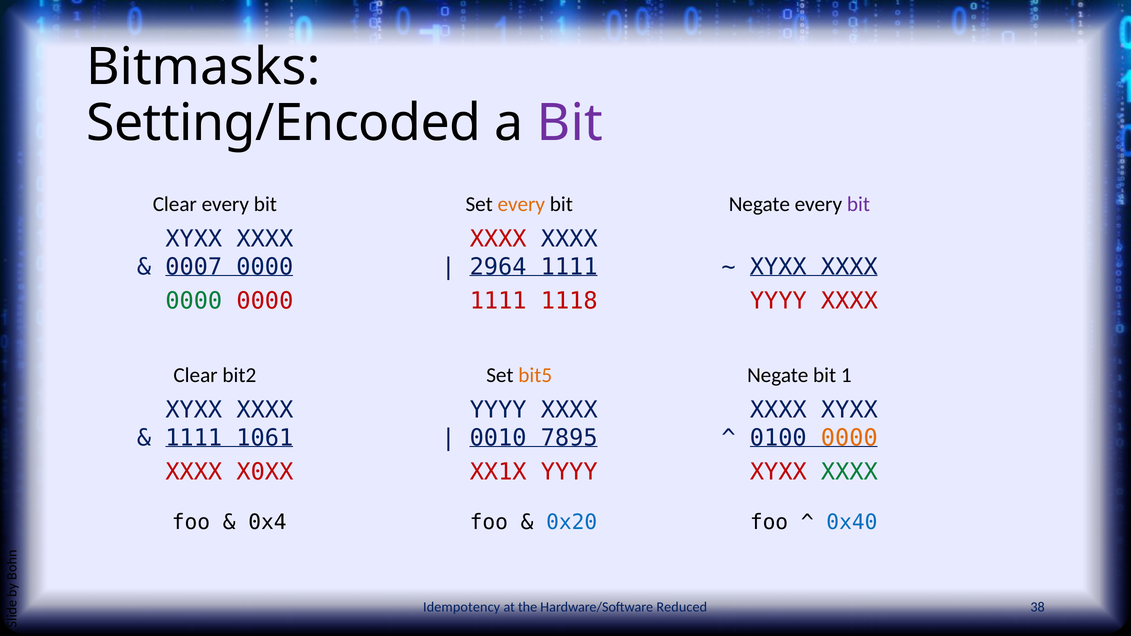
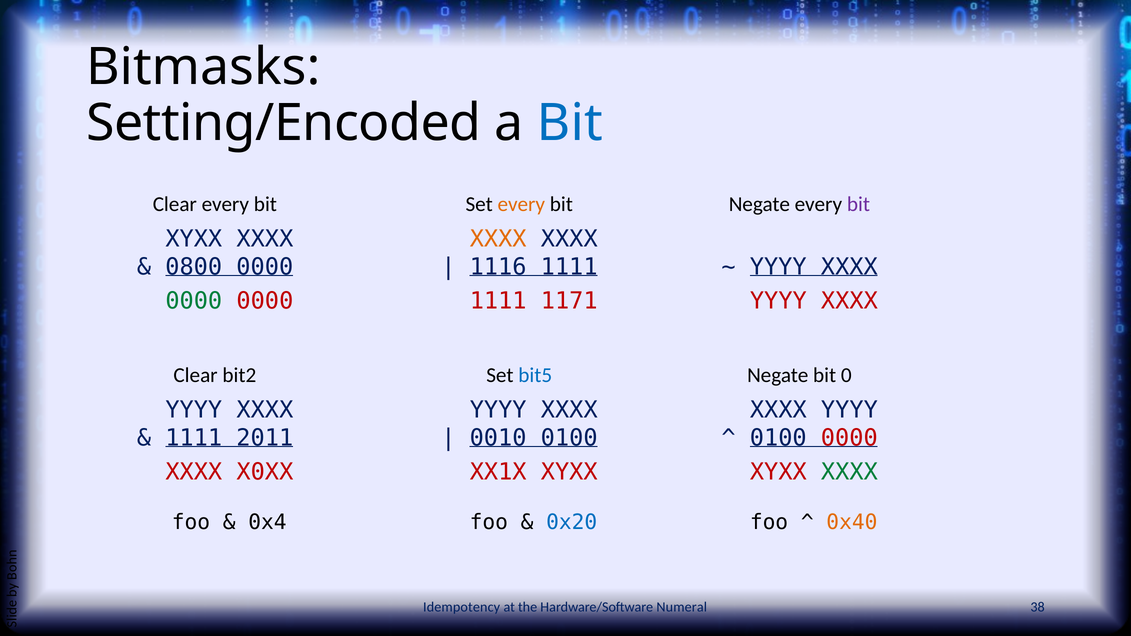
Bit at (570, 123) colour: purple -> blue
XXXX at (498, 239) colour: red -> orange
0007: 0007 -> 0800
2964: 2964 -> 1116
XYXX at (778, 267): XYXX -> YYYY
1118: 1118 -> 1171
bit5 colour: orange -> blue
1: 1 -> 0
XYXX at (194, 410): XYXX -> YYYY
XYXX at (849, 410): XYXX -> YYYY
1061: 1061 -> 2011
0010 7895: 7895 -> 0100
0000 at (849, 438) colour: orange -> red
XX1X YYYY: YYYY -> XYXX
0x40 colour: blue -> orange
Reduced: Reduced -> Numeral
